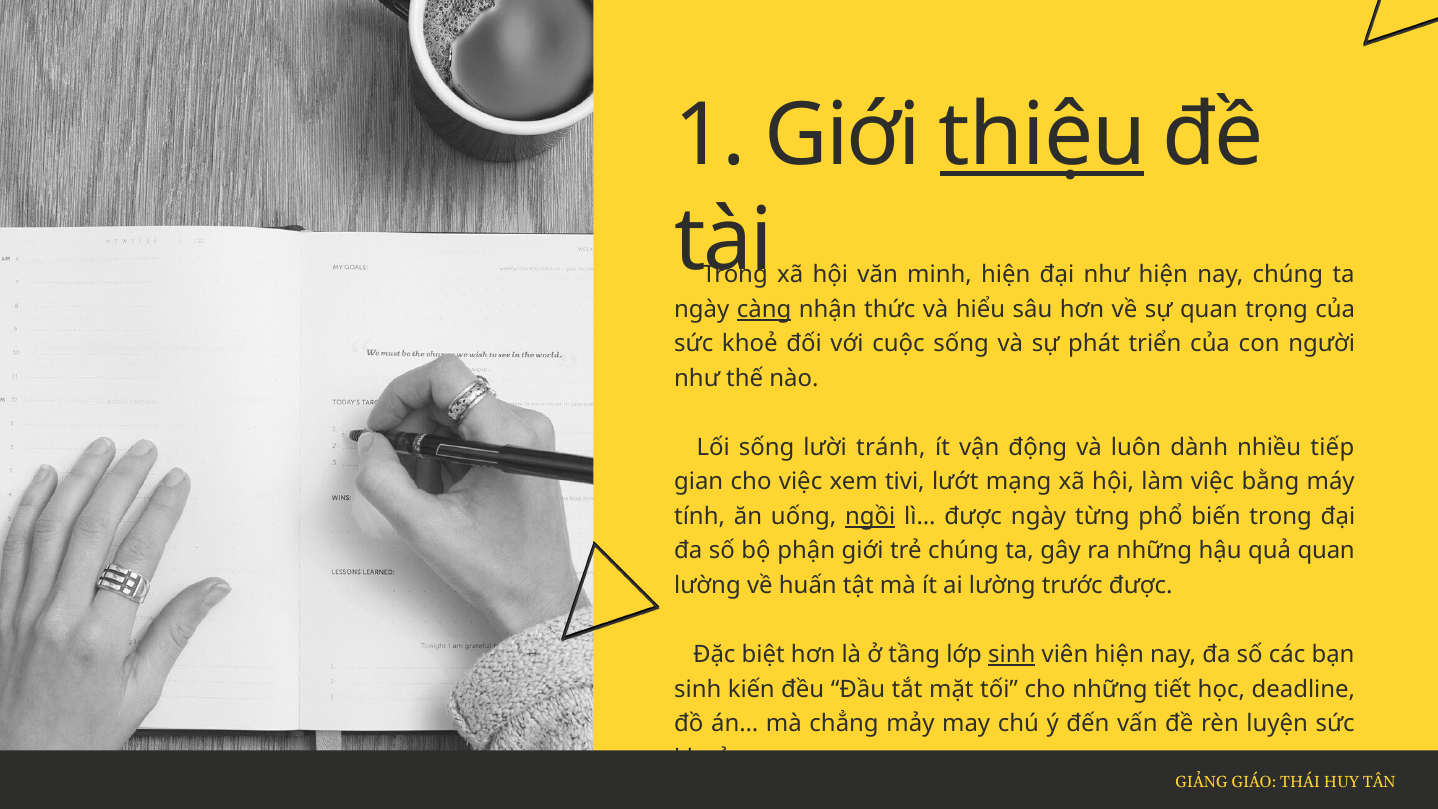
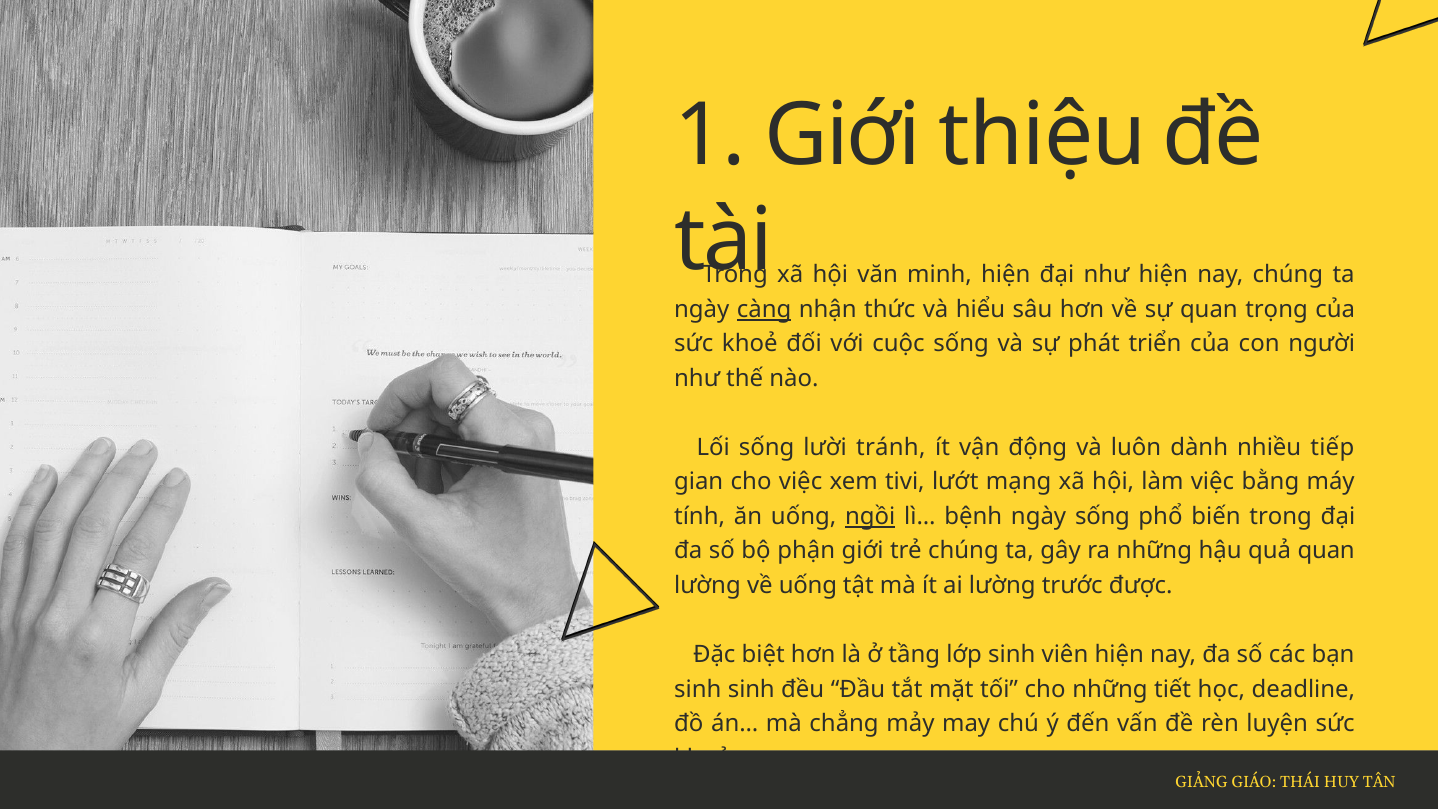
thiệu underline: present -> none
lì… được: được -> bệnh
ngày từng: từng -> sống
về huấn: huấn -> uống
sinh at (1012, 655) underline: present -> none
sinh kiến: kiến -> sinh
